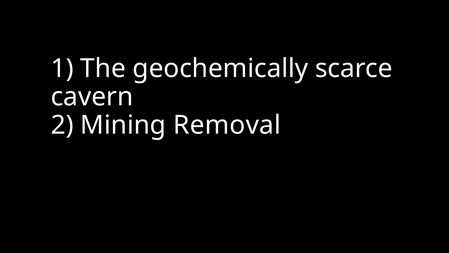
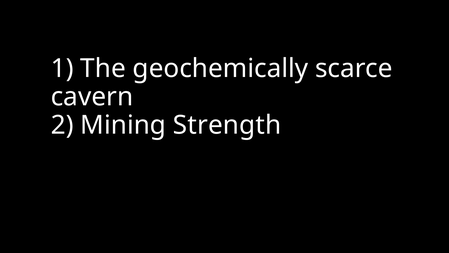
Removal: Removal -> Strength
